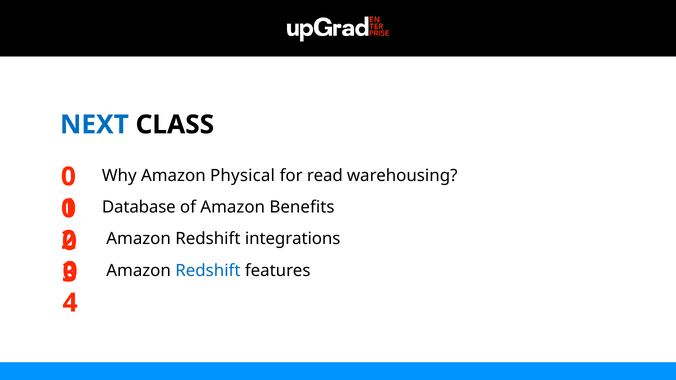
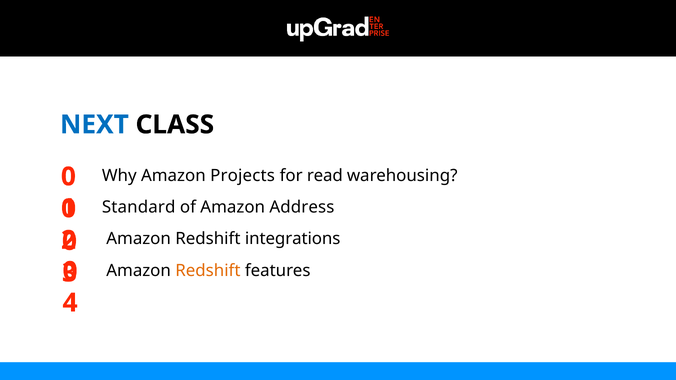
Physical: Physical -> Projects
Database: Database -> Standard
Benefits: Benefits -> Address
Redshift at (208, 271) colour: blue -> orange
